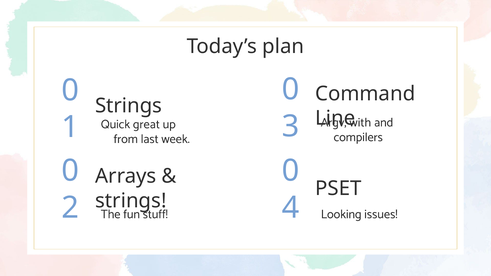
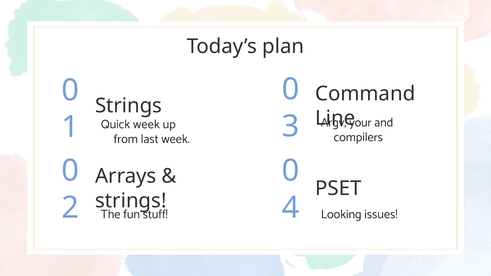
with: with -> your
Quick great: great -> week
